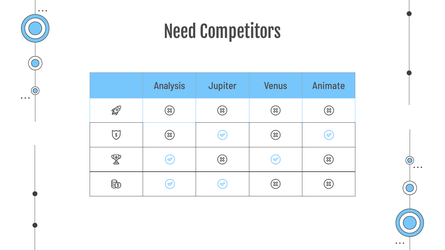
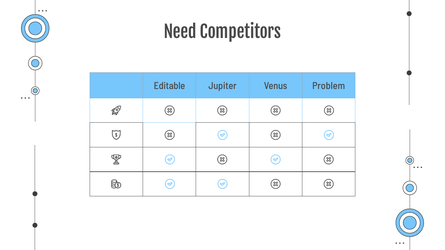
Analysis: Analysis -> Editable
Animate: Animate -> Problem
